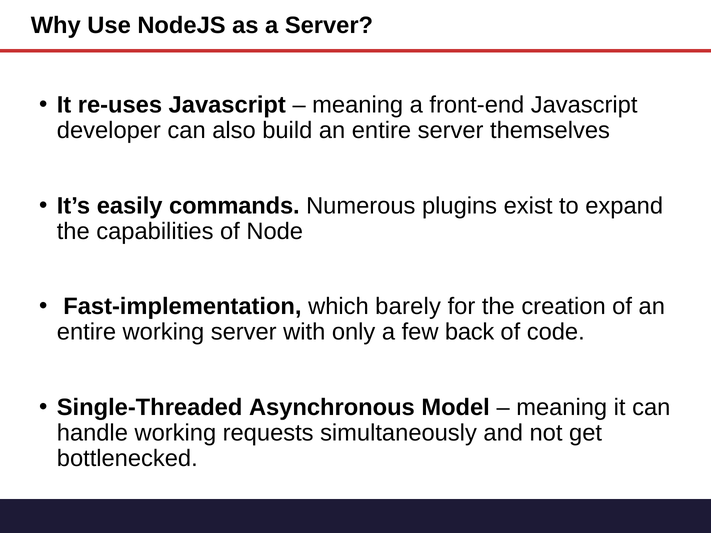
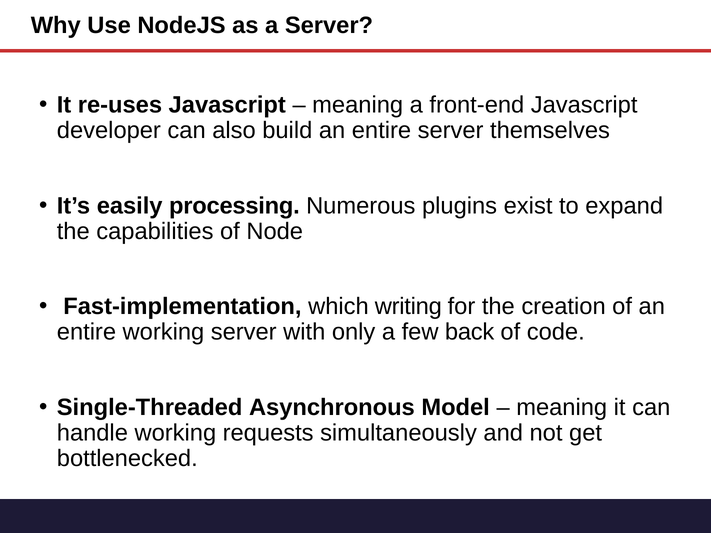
commands: commands -> processing
barely: barely -> writing
